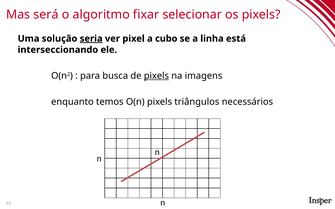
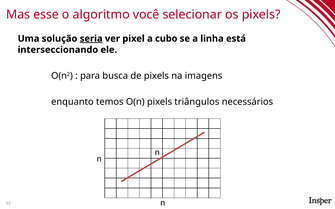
será: será -> esse
fixar: fixar -> você
pixels at (156, 76) underline: present -> none
